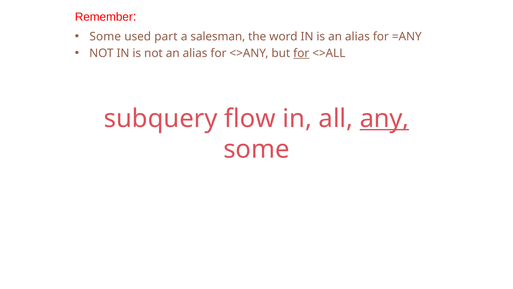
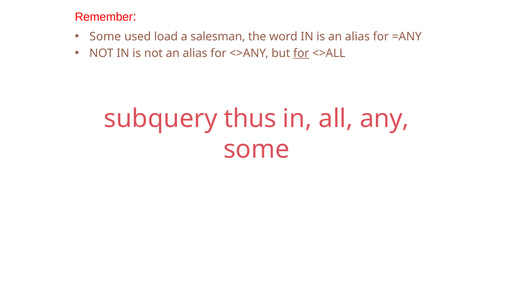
part: part -> load
flow: flow -> thus
any underline: present -> none
